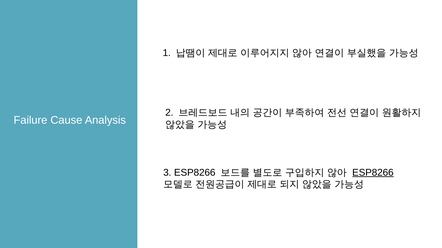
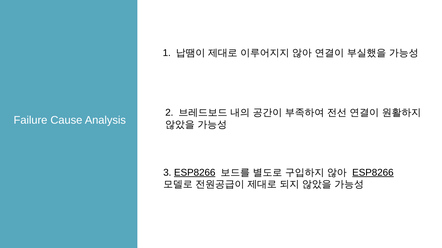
ESP8266 at (195, 173) underline: none -> present
